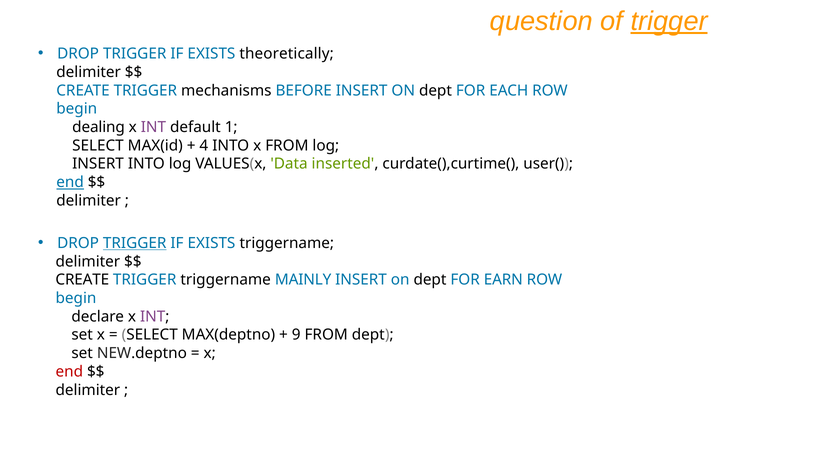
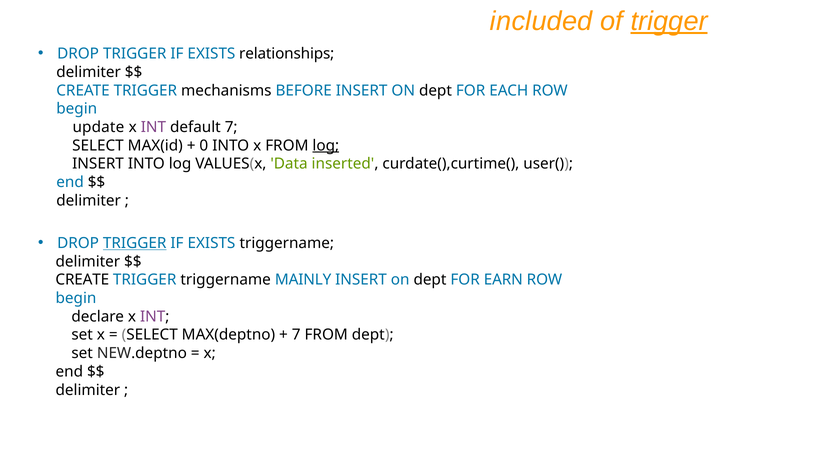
question: question -> included
theoretically: theoretically -> relationships
dealing: dealing -> update
default 1: 1 -> 7
4: 4 -> 0
log at (326, 146) underline: none -> present
end at (70, 182) underline: present -> none
9 at (296, 335): 9 -> 7
end at (69, 372) colour: red -> black
